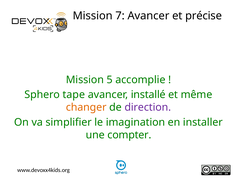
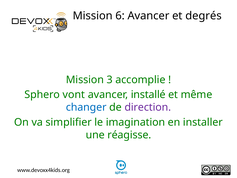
7: 7 -> 6
précise: précise -> degrés
5: 5 -> 3
tape: tape -> vont
changer colour: orange -> blue
compter: compter -> réagisse
